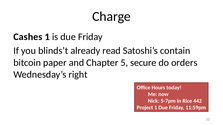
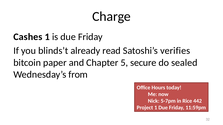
contain: contain -> verifies
orders: orders -> sealed
right: right -> from
